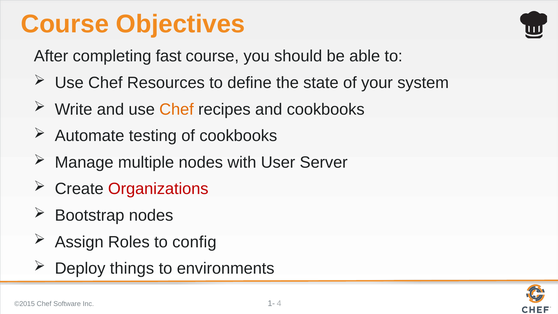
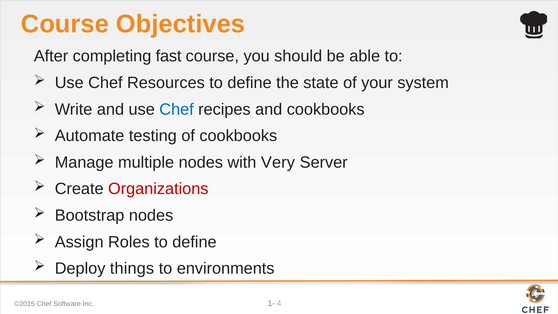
Chef at (177, 109) colour: orange -> blue
User: User -> Very
Roles to config: config -> define
